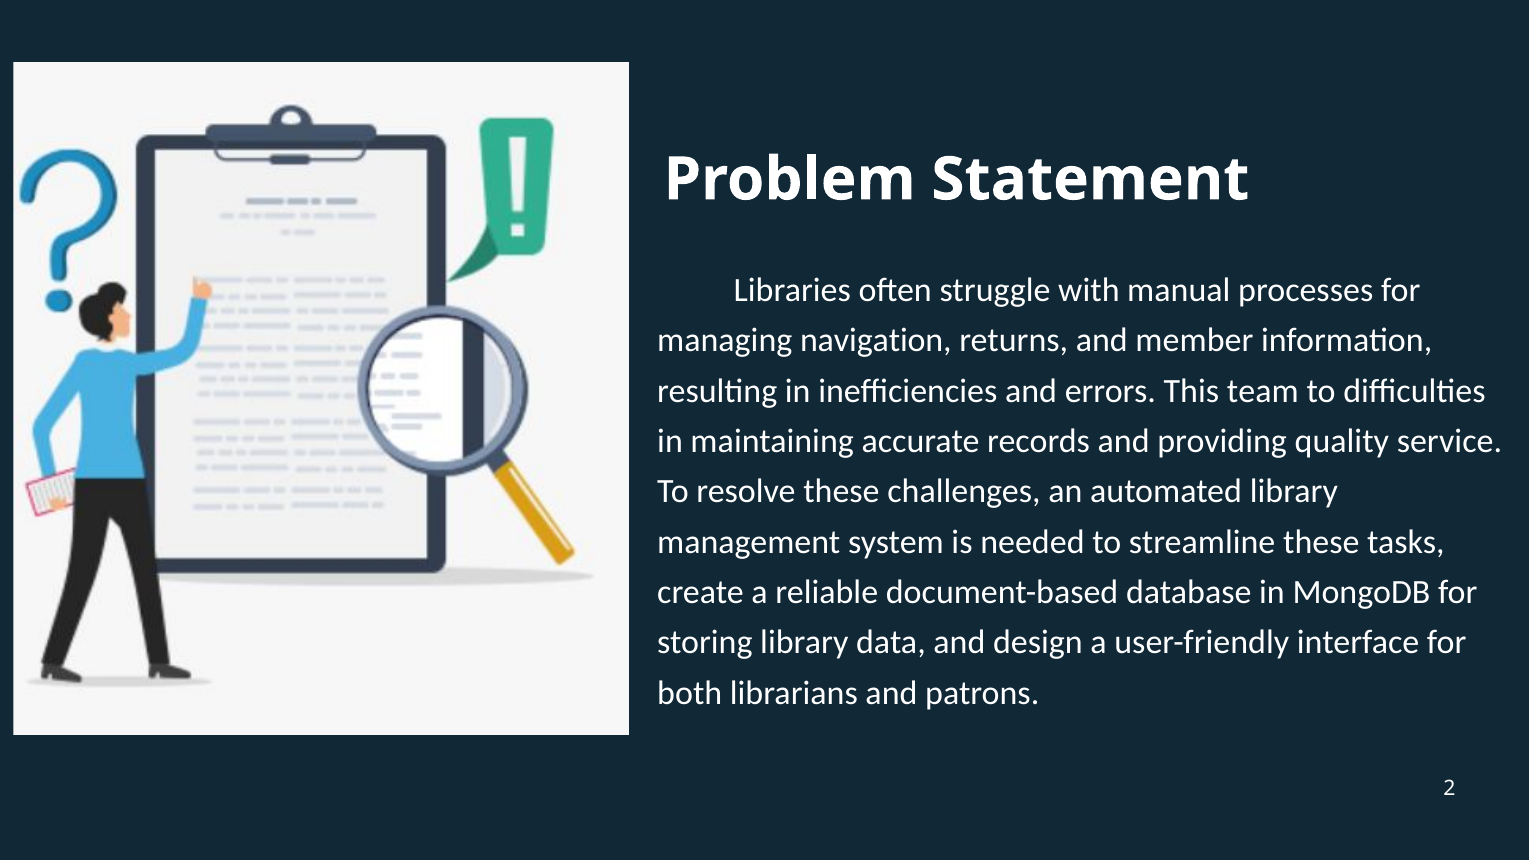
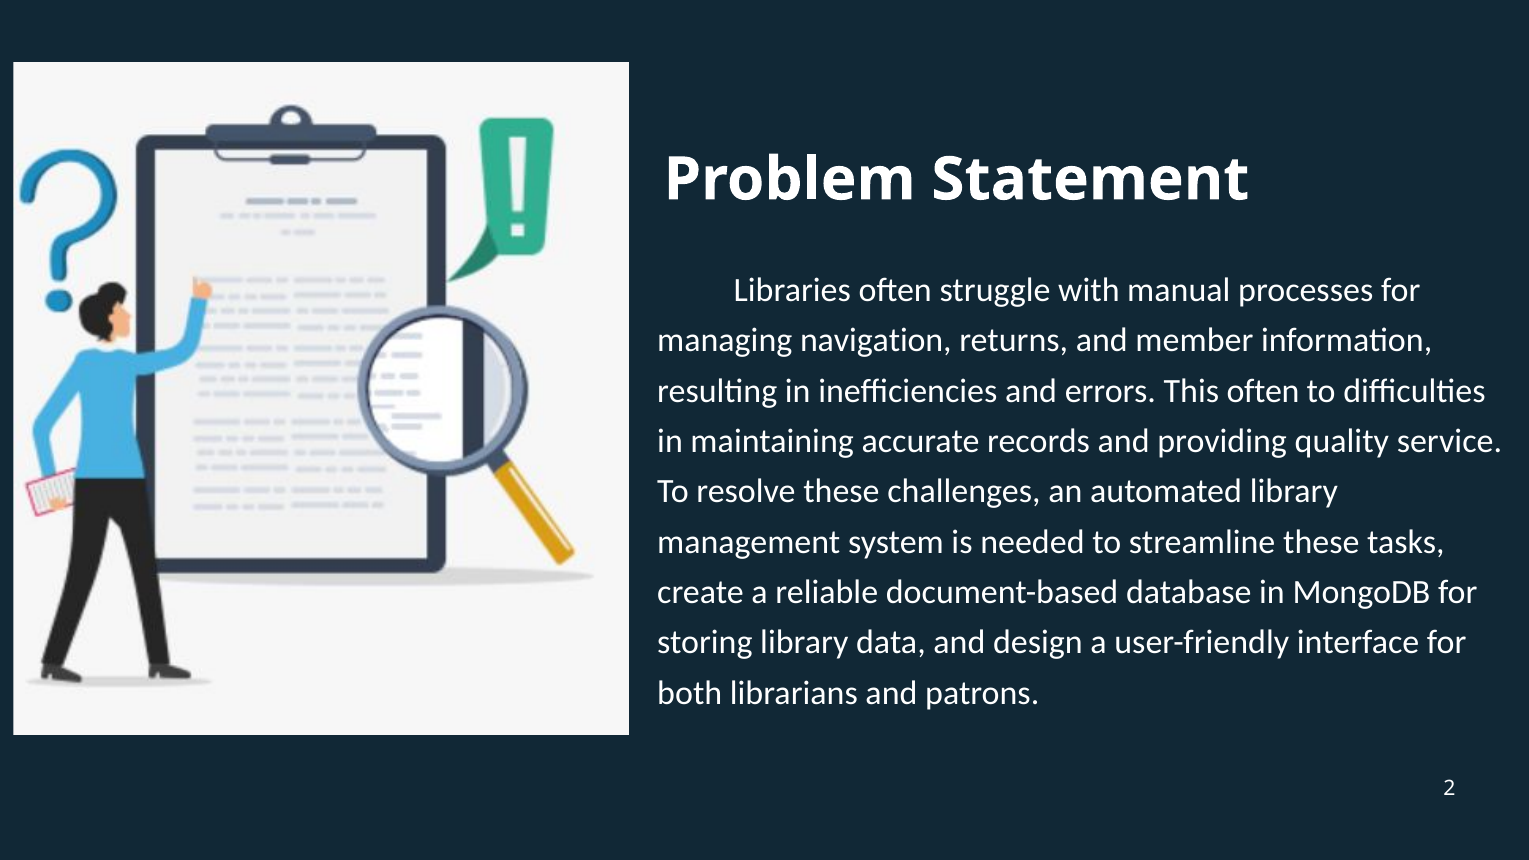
This team: team -> often
